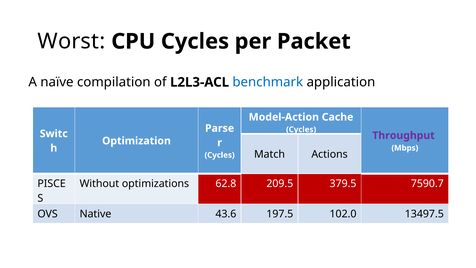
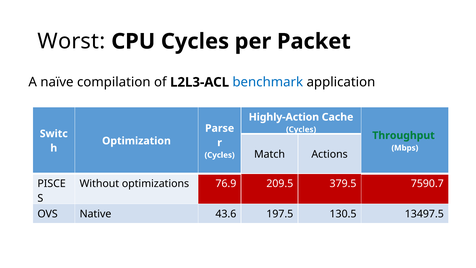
Model-Action: Model-Action -> Highly-Action
Throughput colour: purple -> green
62.8: 62.8 -> 76.9
102.0: 102.0 -> 130.5
